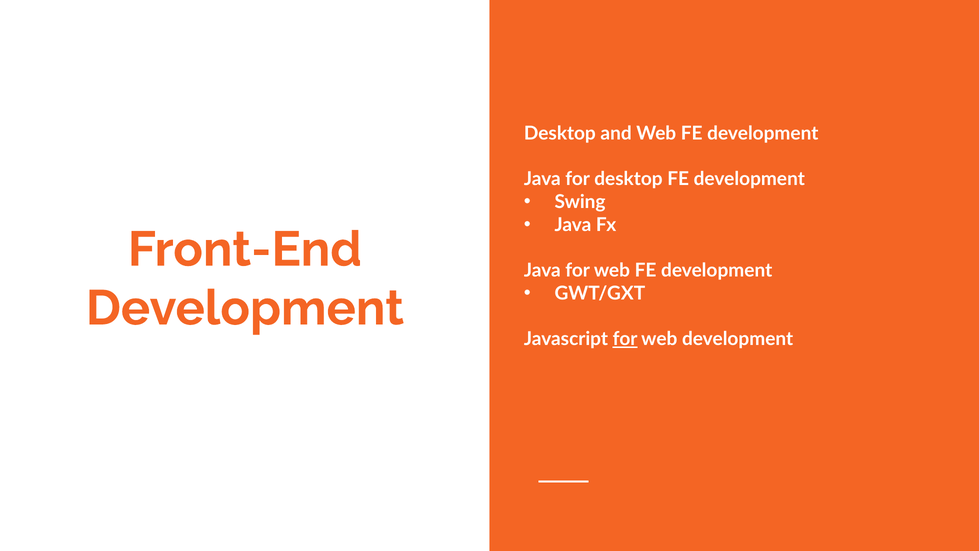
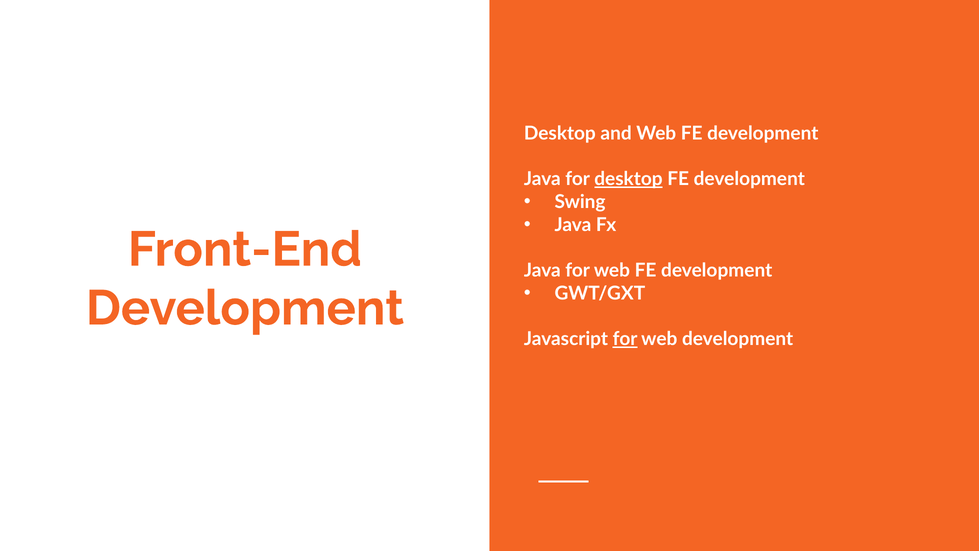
desktop at (628, 179) underline: none -> present
